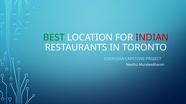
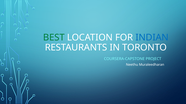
INDIAN colour: red -> blue
